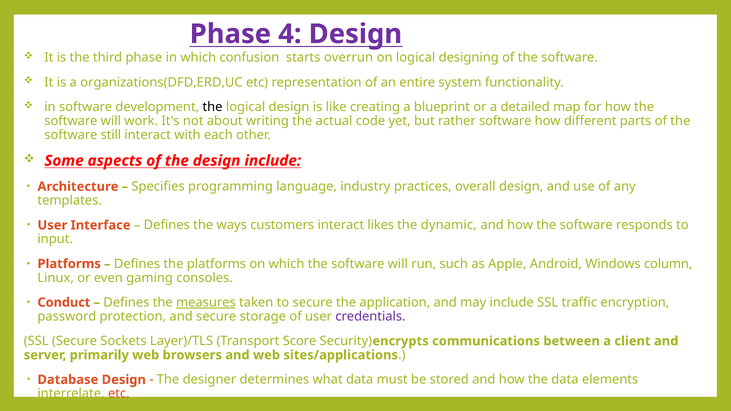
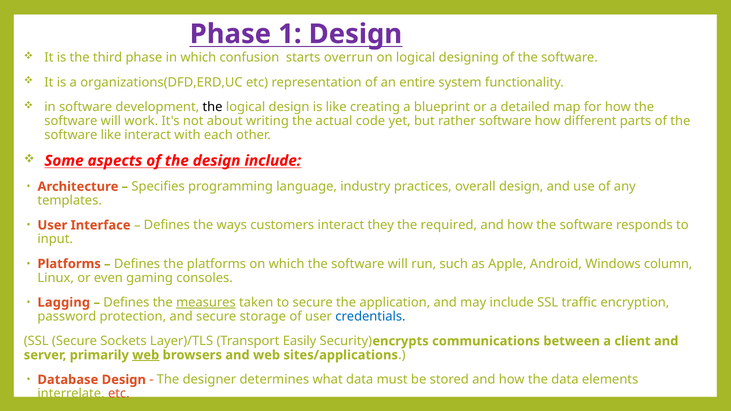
4: 4 -> 1
software still: still -> like
likes: likes -> they
dynamic: dynamic -> required
Conduct: Conduct -> Lagging
credentials colour: purple -> blue
Score: Score -> Easily
web at (146, 355) underline: none -> present
